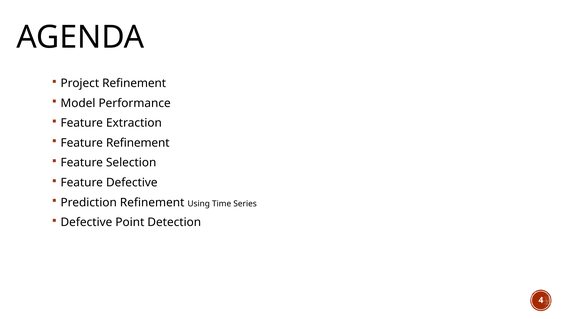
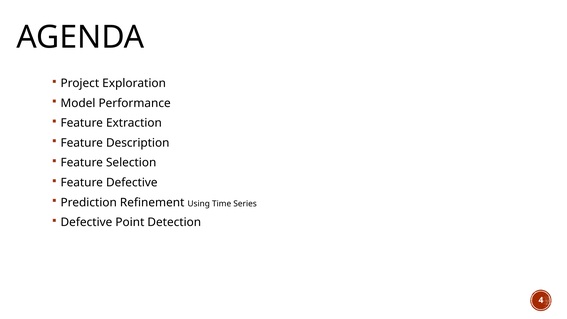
Project Refinement: Refinement -> Exploration
Feature Refinement: Refinement -> Description
